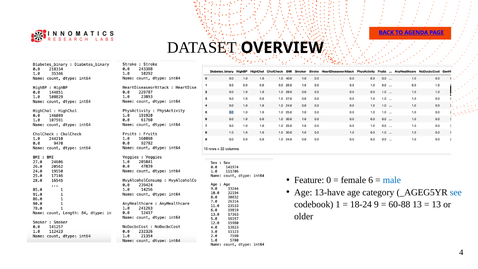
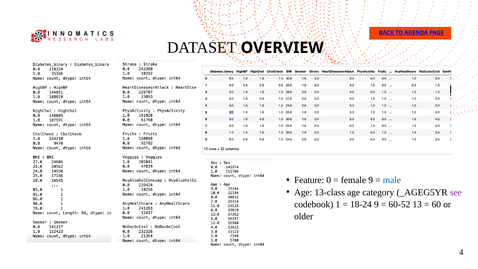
female 6: 6 -> 9
13-have: 13-have -> 13-class
see colour: blue -> purple
60-88: 60-88 -> 60-52
13 at (436, 204): 13 -> 60
